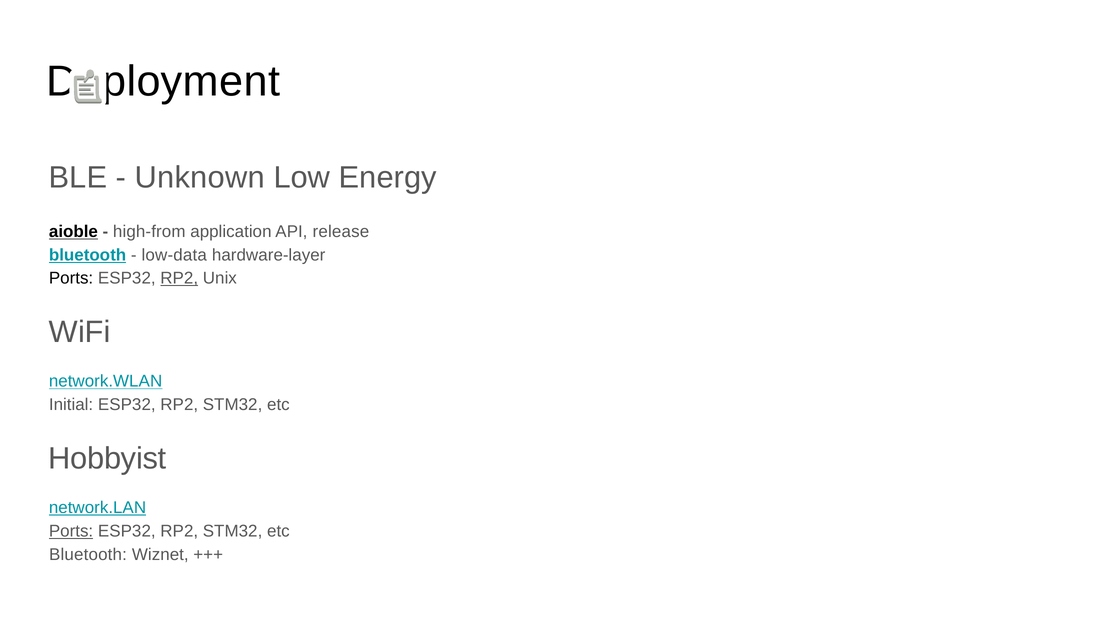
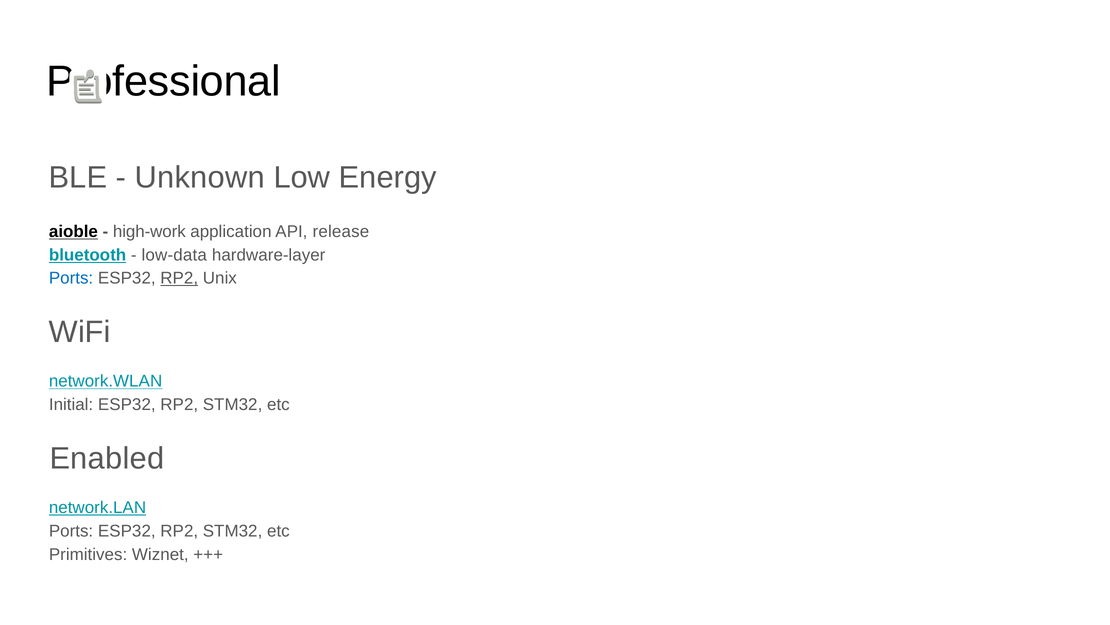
Deployment: Deployment -> Professional
high-from: high-from -> high-work
Ports at (71, 278) colour: black -> blue
Hobbyist: Hobbyist -> Enabled
Ports at (71, 531) underline: present -> none
Bluetooth at (88, 554): Bluetooth -> Primitives
